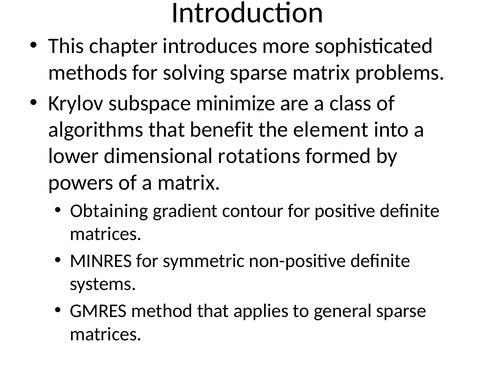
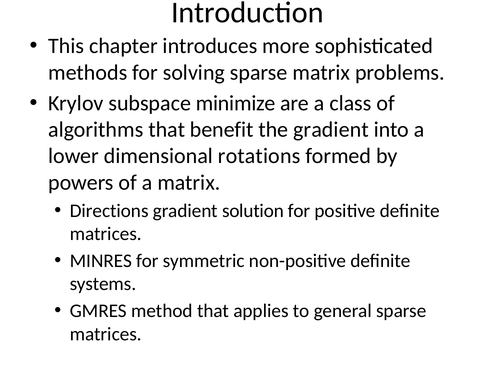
the element: element -> gradient
Obtaining: Obtaining -> Directions
contour: contour -> solution
